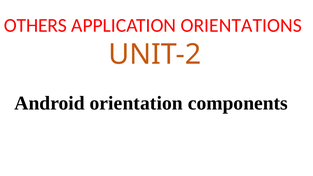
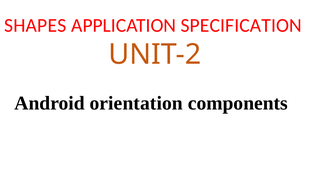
OTHERS: OTHERS -> SHAPES
ORIENTATIONS: ORIENTATIONS -> SPECIFICATION
